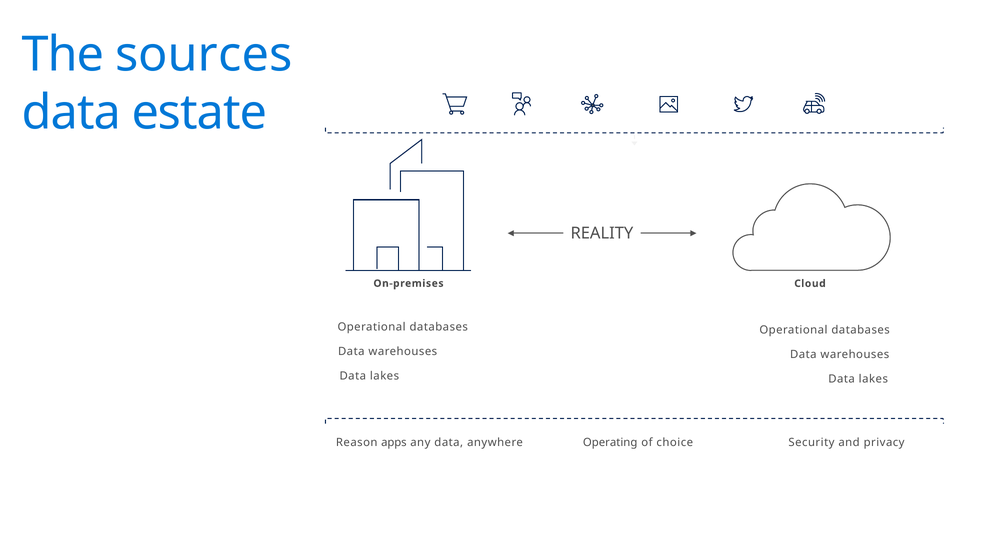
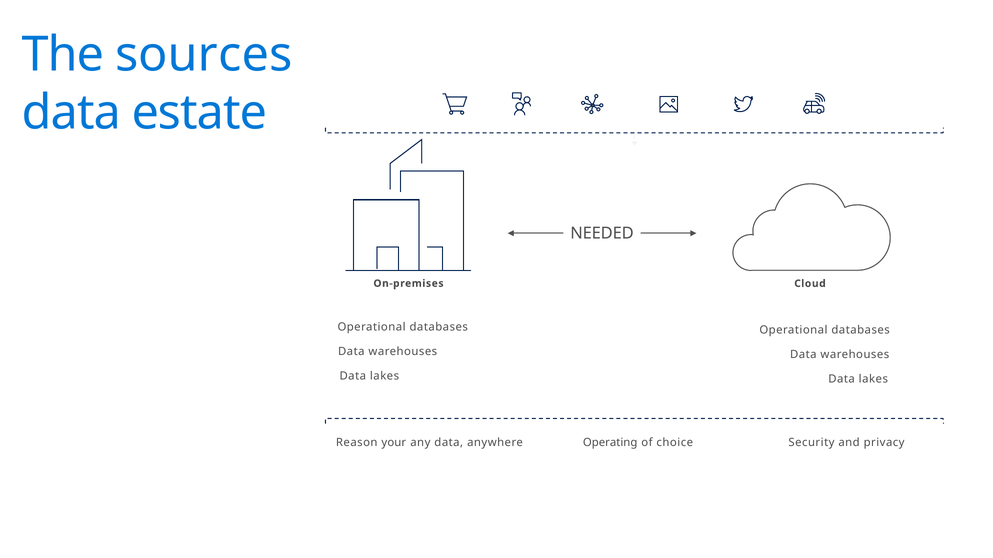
REALITY: REALITY -> NEEDED
apps: apps -> your
